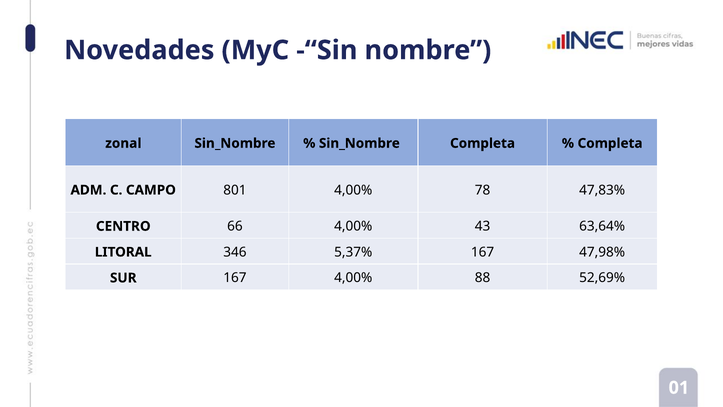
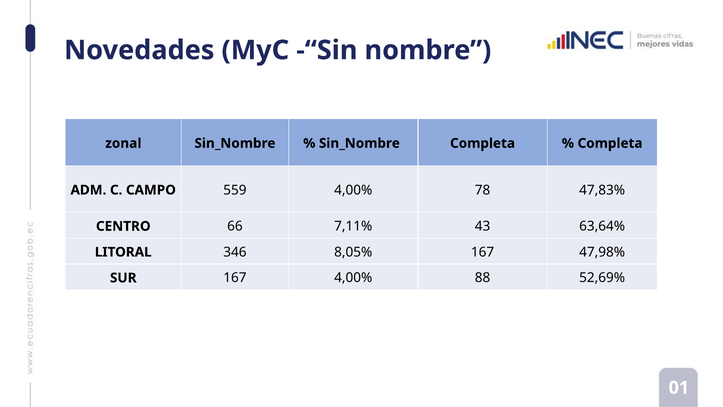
801: 801 -> 559
66 4,00%: 4,00% -> 7,11%
5,37%: 5,37% -> 8,05%
